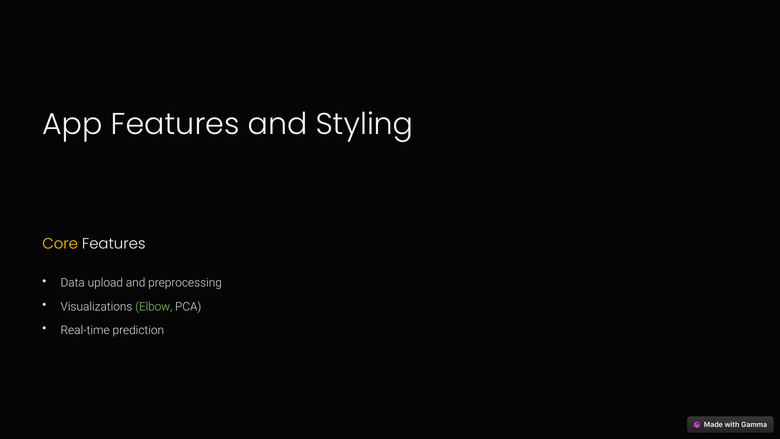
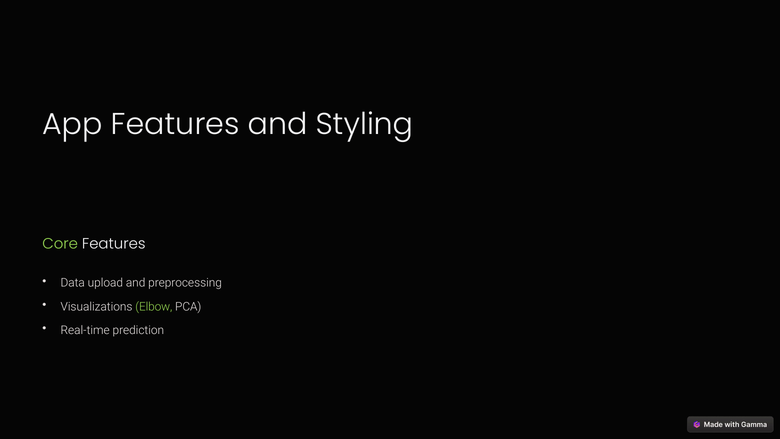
Core colour: yellow -> light green
